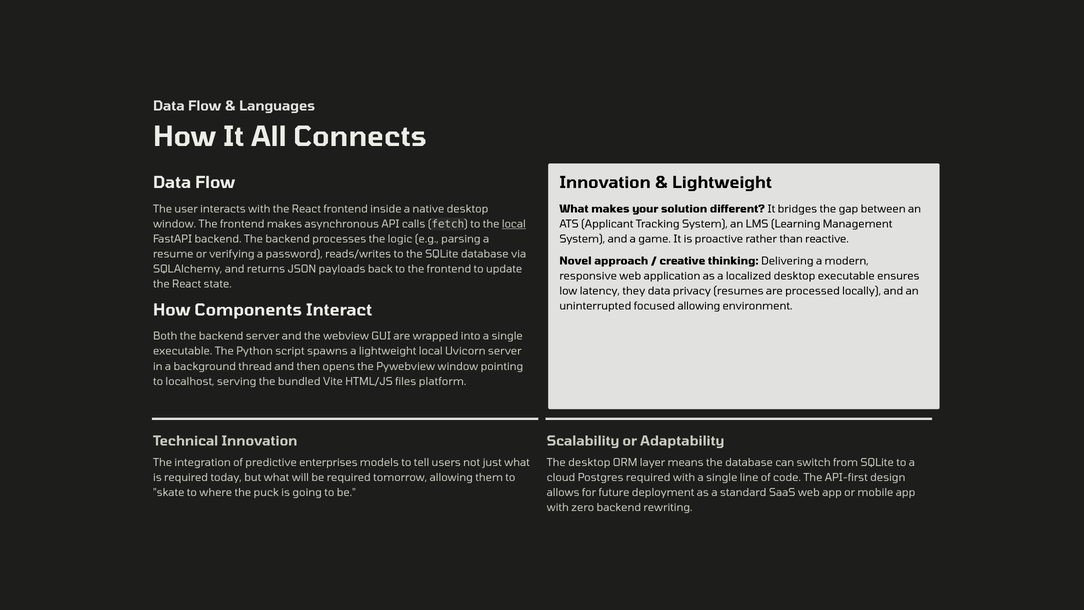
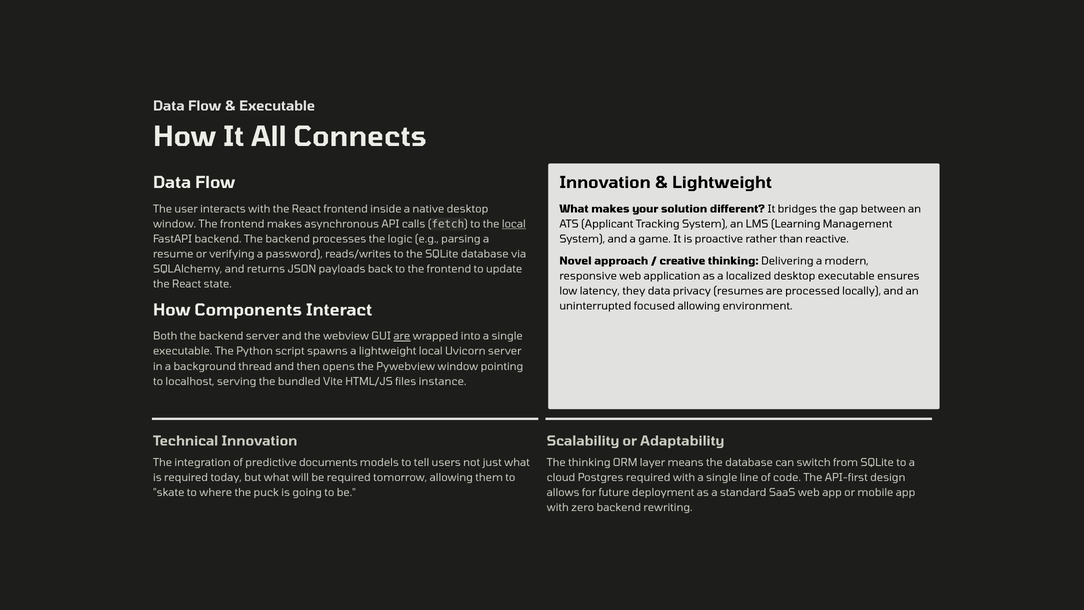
Languages at (277, 106): Languages -> Executable
are at (402, 336) underline: none -> present
platform: platform -> instance
The desktop: desktop -> thinking
enterprises: enterprises -> documents
